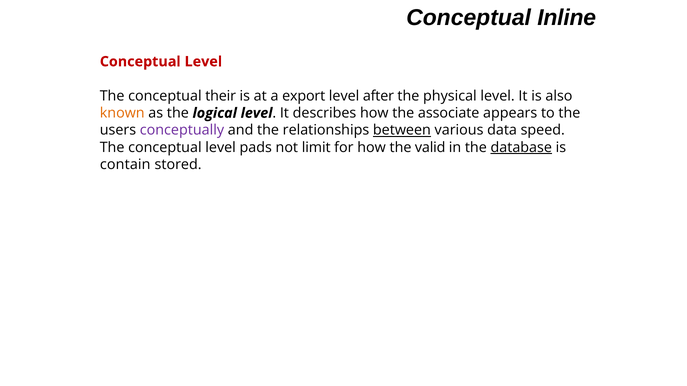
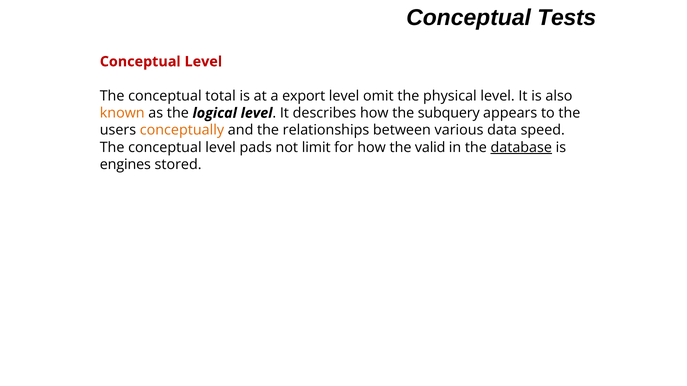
Inline: Inline -> Tests
their: their -> total
after: after -> omit
associate: associate -> subquery
conceptually colour: purple -> orange
between underline: present -> none
contain: contain -> engines
